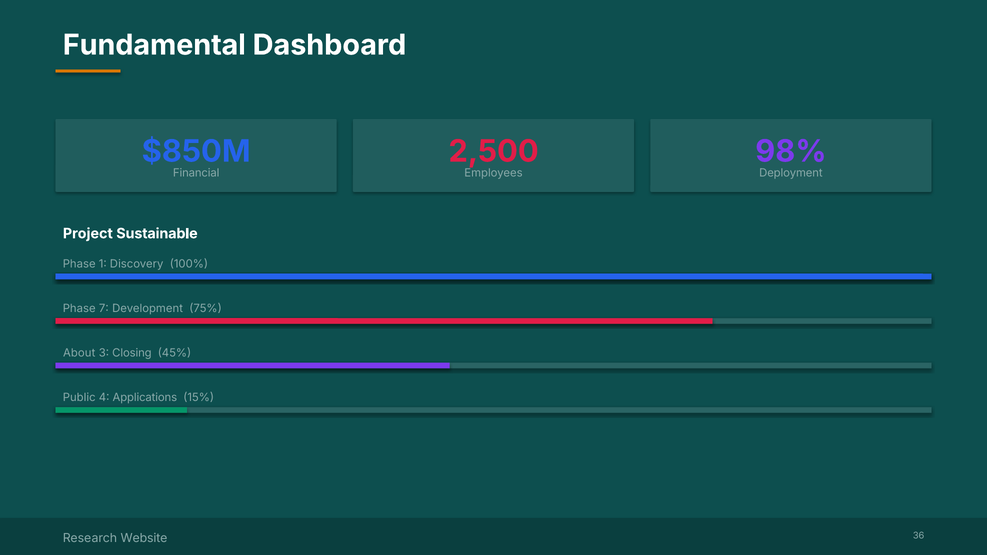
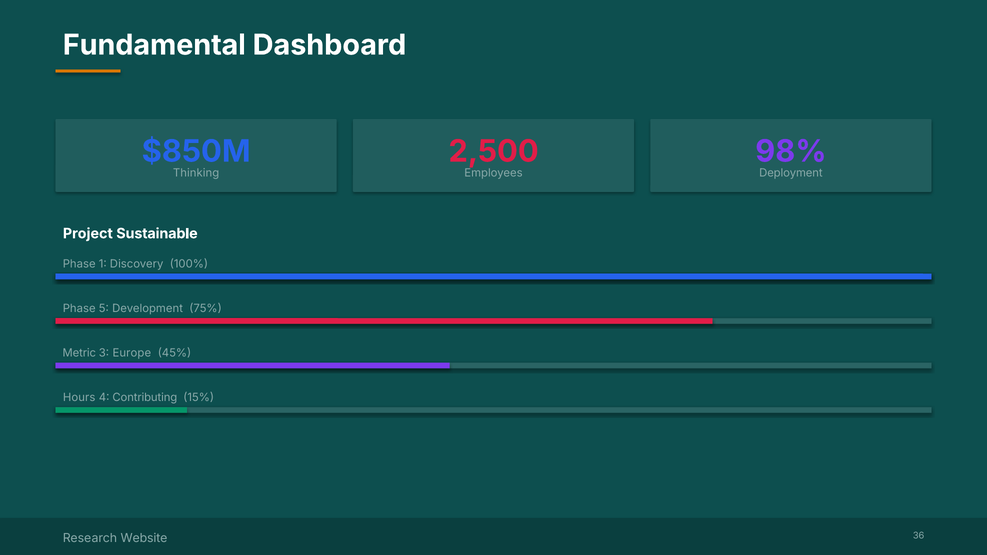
Financial: Financial -> Thinking
7: 7 -> 5
About: About -> Metric
Closing: Closing -> Europe
Public: Public -> Hours
Applications: Applications -> Contributing
